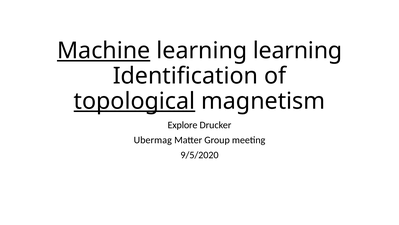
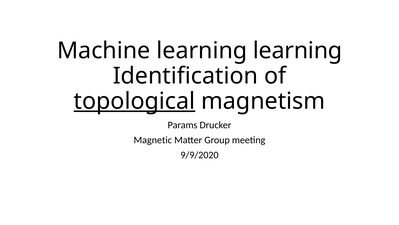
Machine underline: present -> none
Explore: Explore -> Params
Ubermag: Ubermag -> Magnetic
9/5/2020: 9/5/2020 -> 9/9/2020
